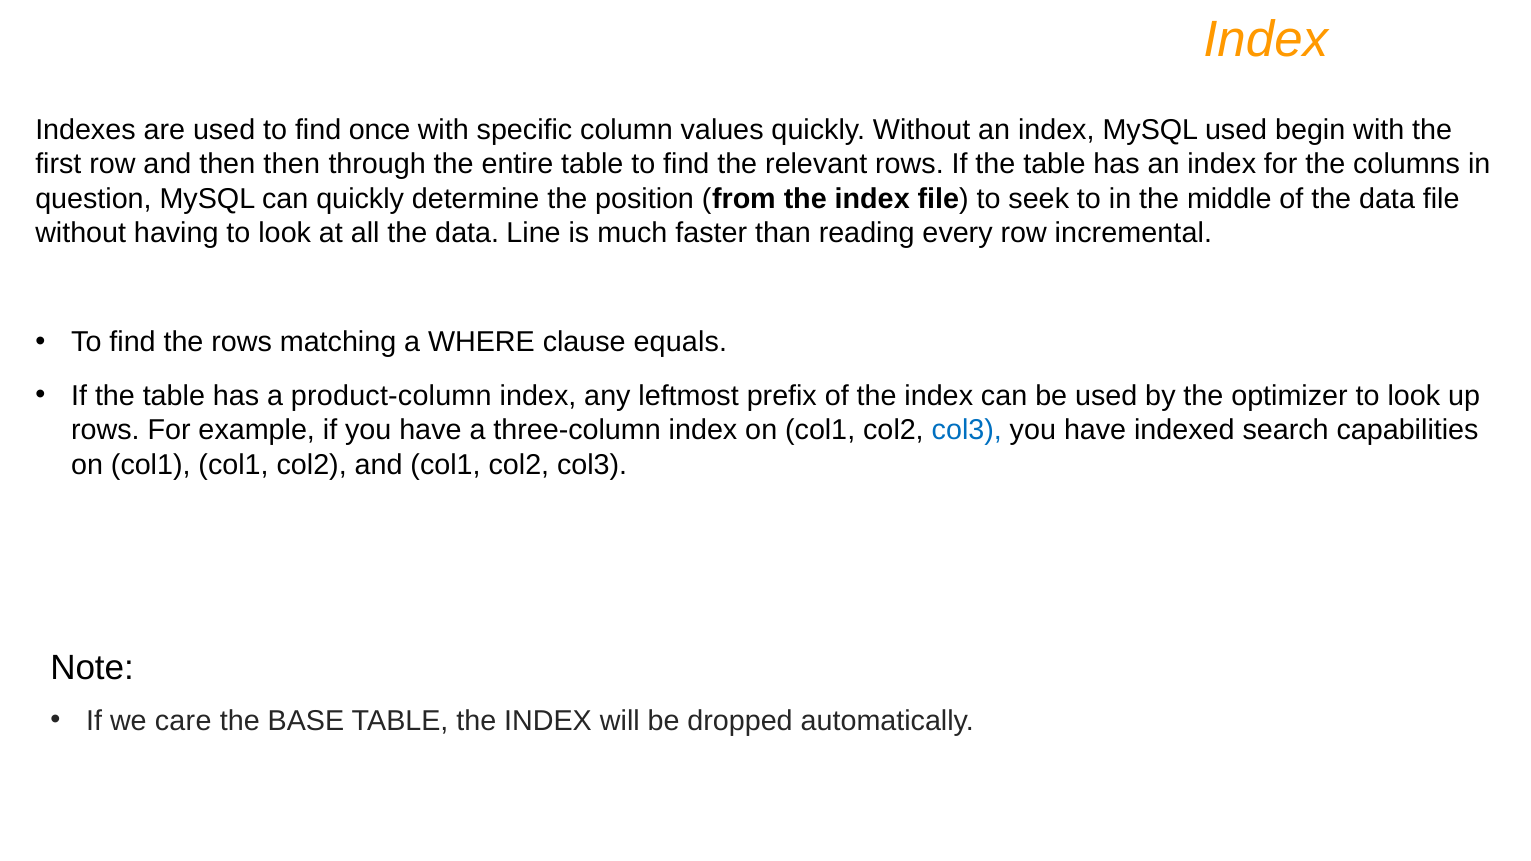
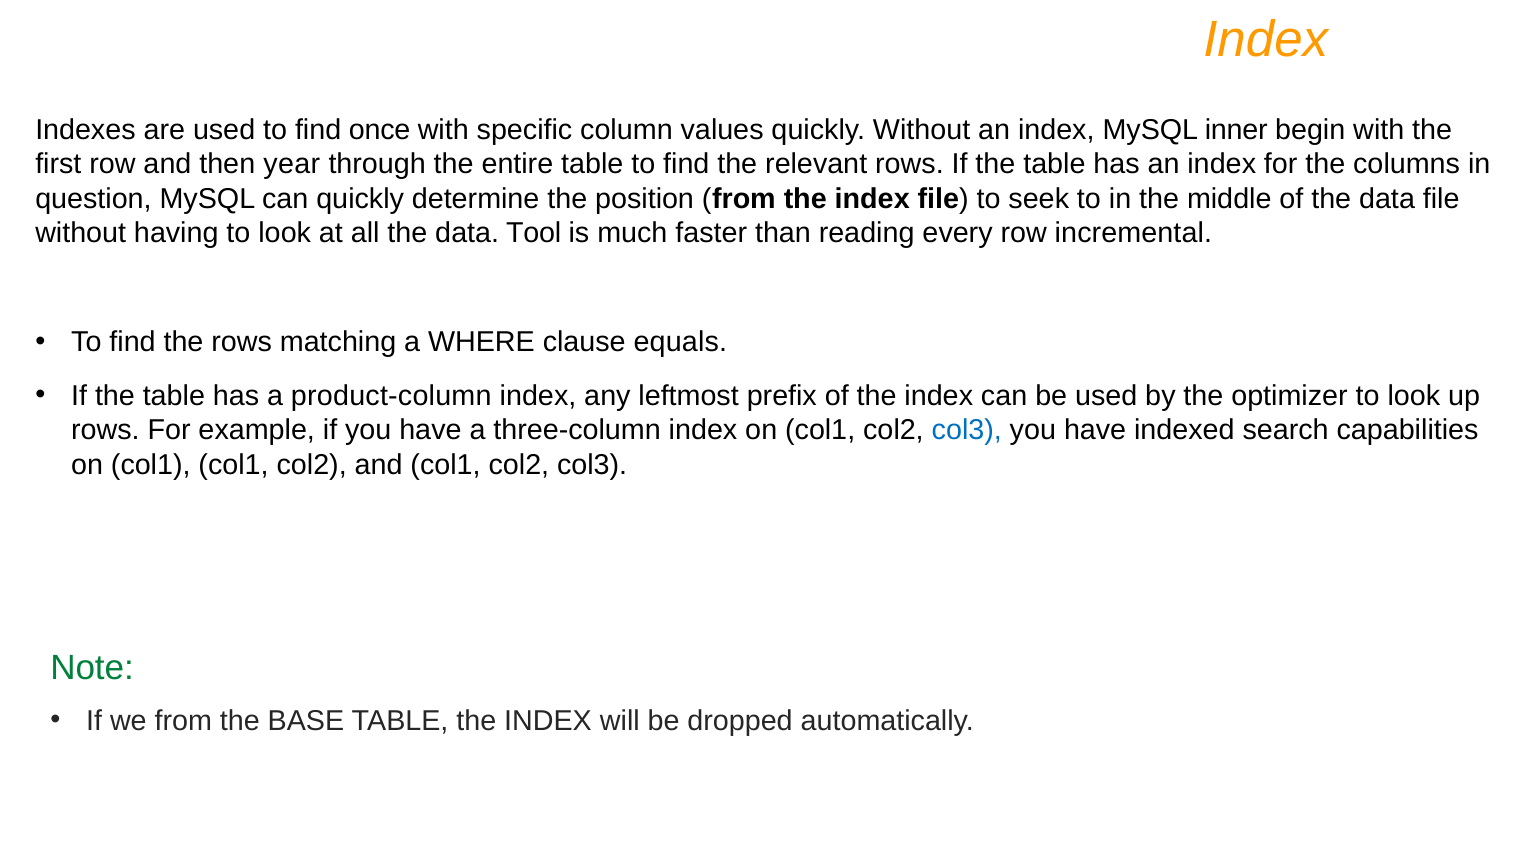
MySQL used: used -> inner
then then: then -> year
Line: Line -> Tool
Note colour: black -> green
we care: care -> from
